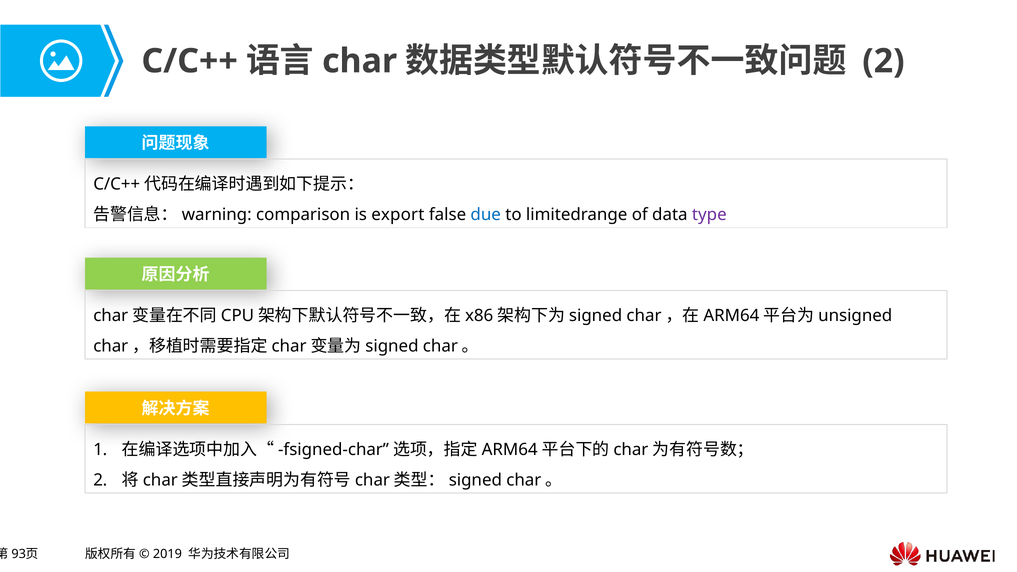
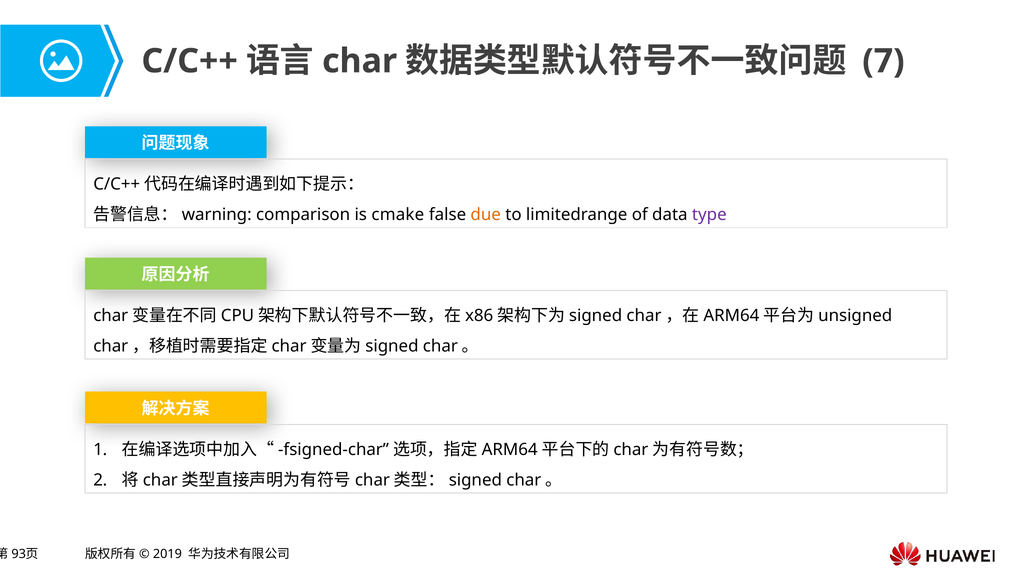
2 at (883, 61): 2 -> 7
export: export -> cmake
due colour: blue -> orange
